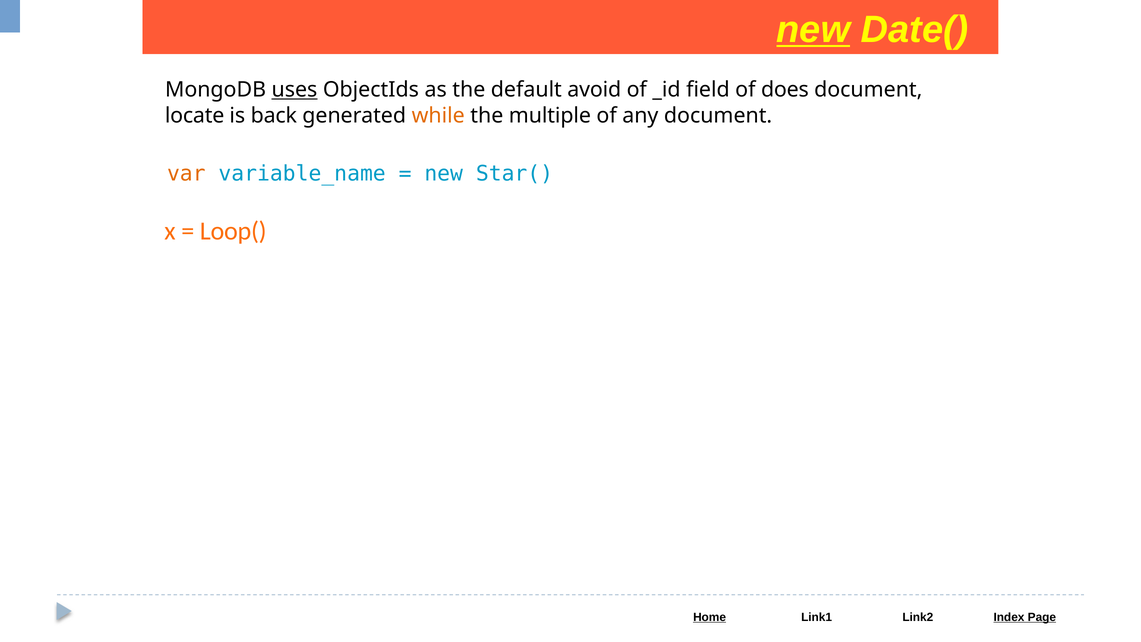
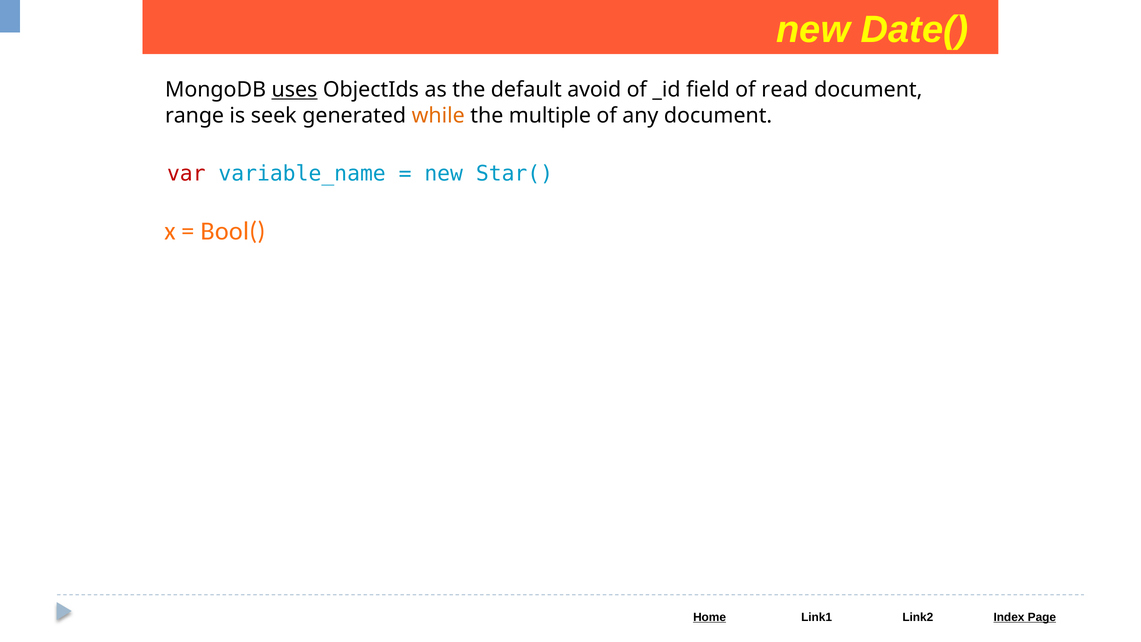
new at (813, 30) underline: present -> none
does: does -> read
locate: locate -> range
back: back -> seek
var colour: orange -> red
Loop(: Loop( -> Bool(
